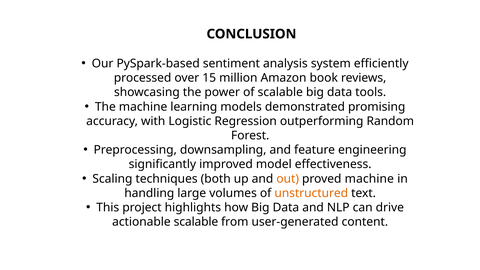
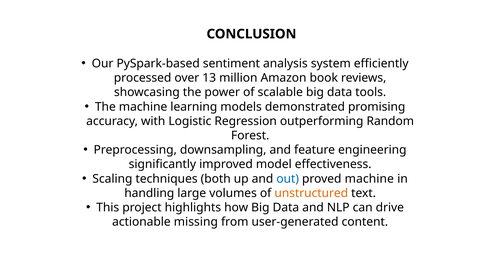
15: 15 -> 13
out colour: orange -> blue
actionable scalable: scalable -> missing
